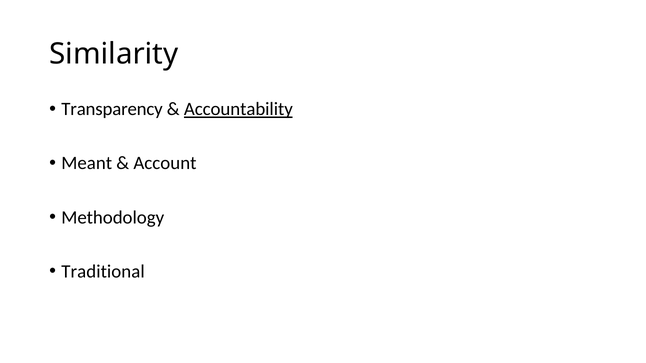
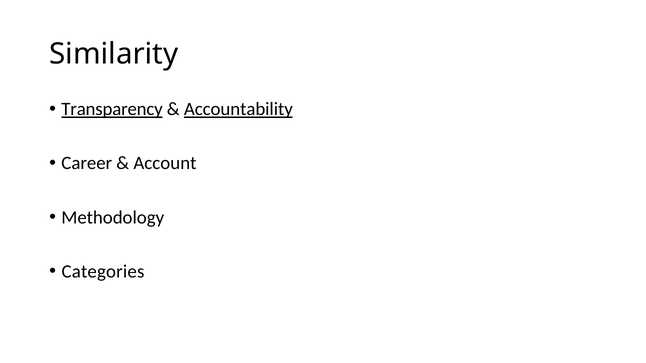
Transparency underline: none -> present
Meant: Meant -> Career
Traditional: Traditional -> Categories
